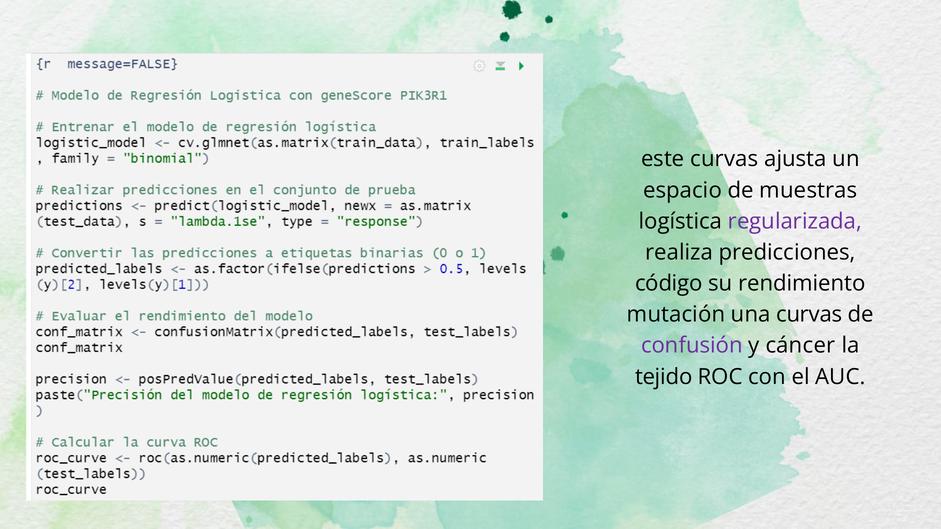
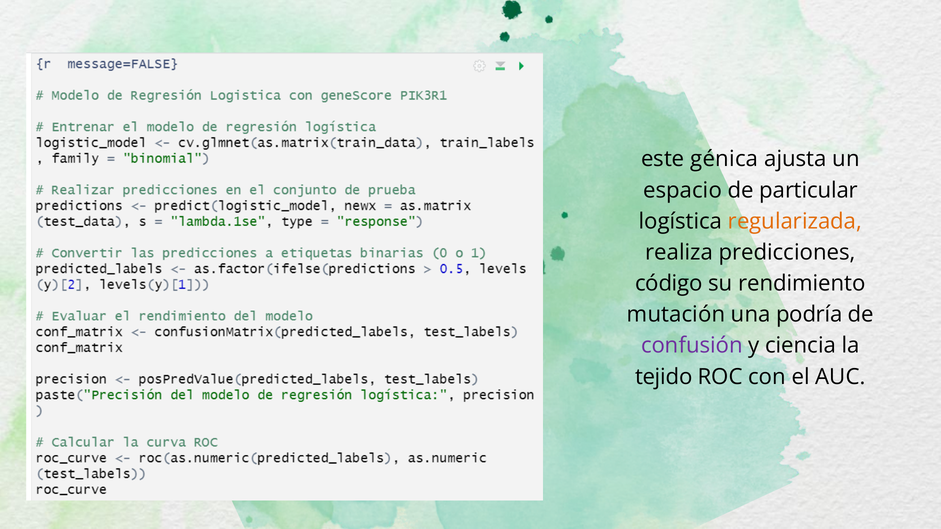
este curvas: curvas -> génica
muestras: muestras -> particular
regularizada colour: purple -> orange
una curvas: curvas -> podría
cáncer: cáncer -> ciencia
